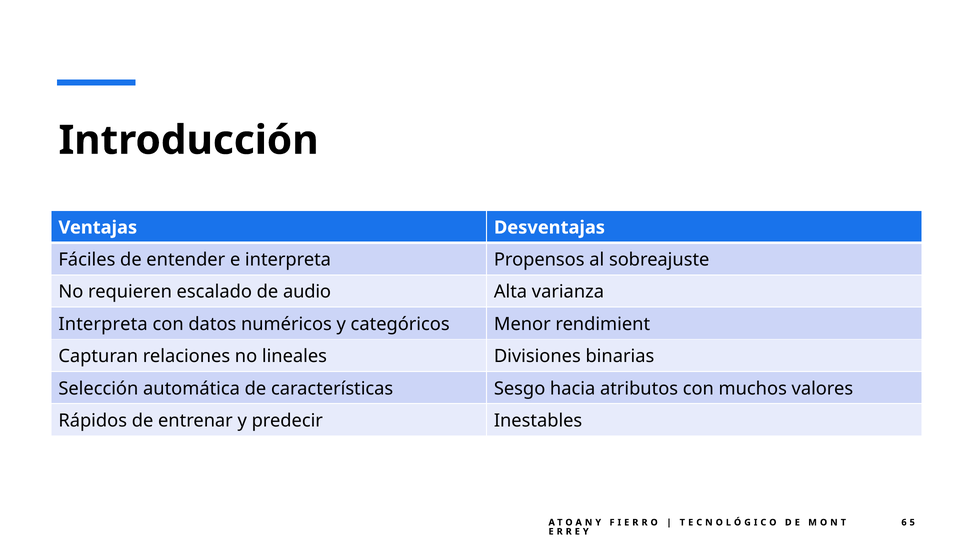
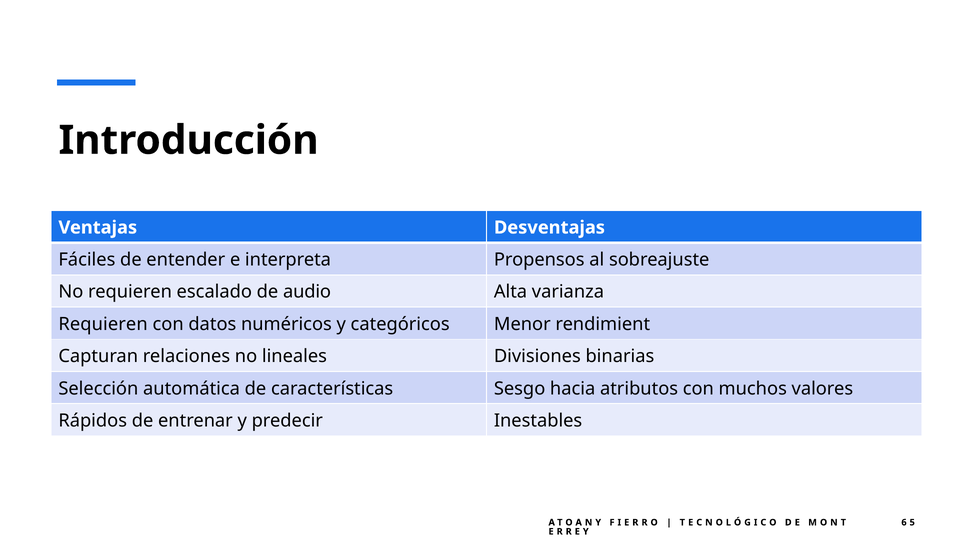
Interpreta at (103, 324): Interpreta -> Requieren
